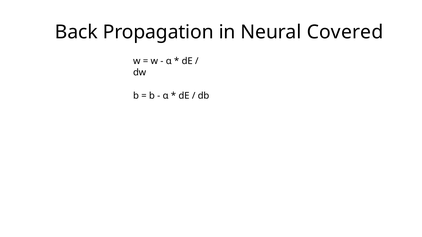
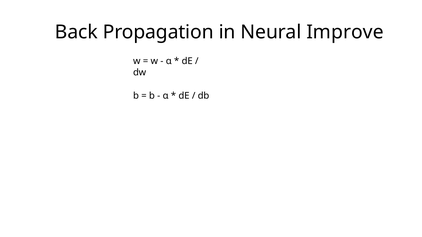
Covered: Covered -> Improve
